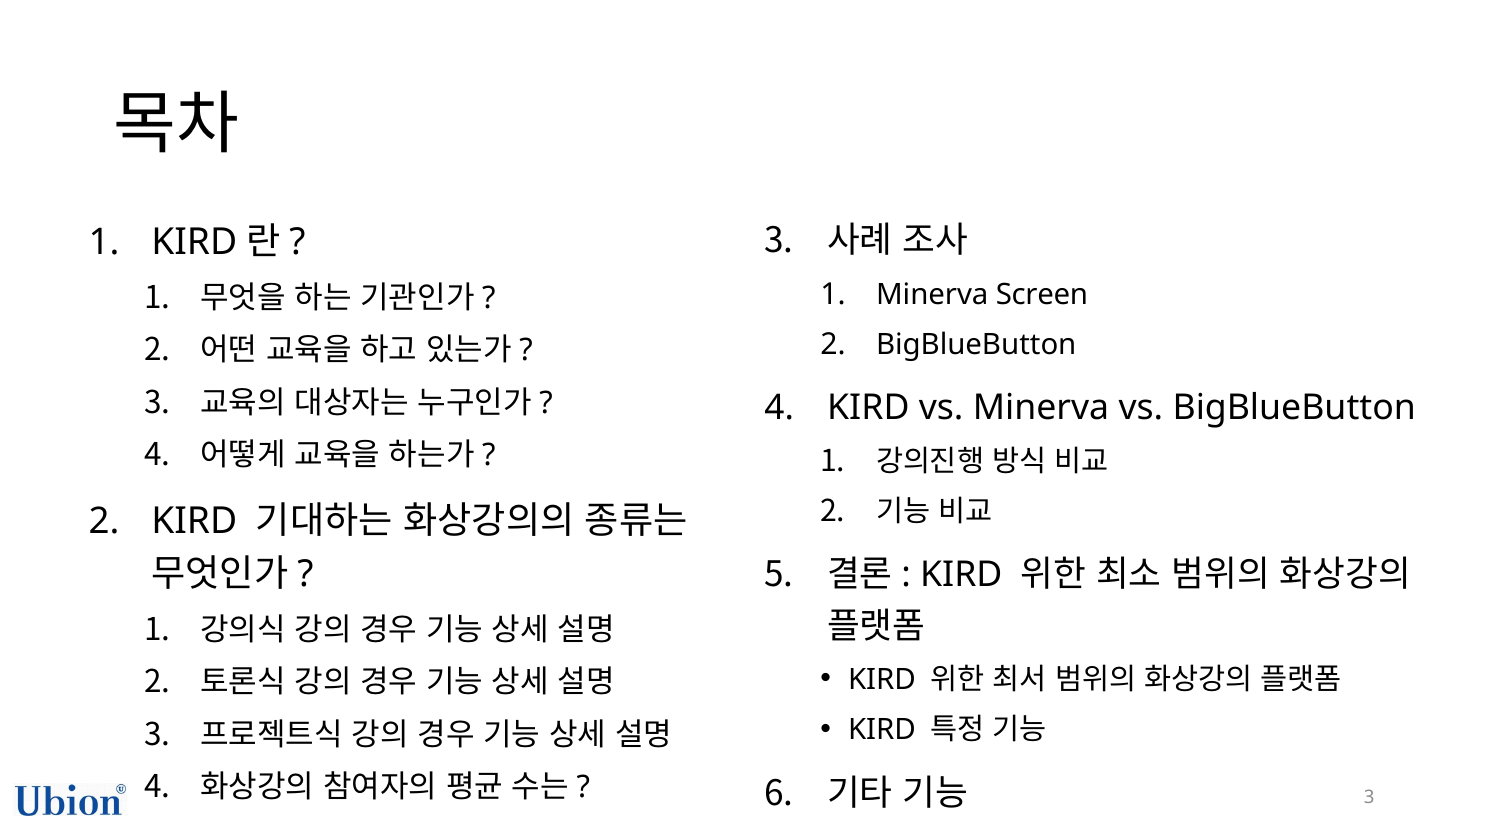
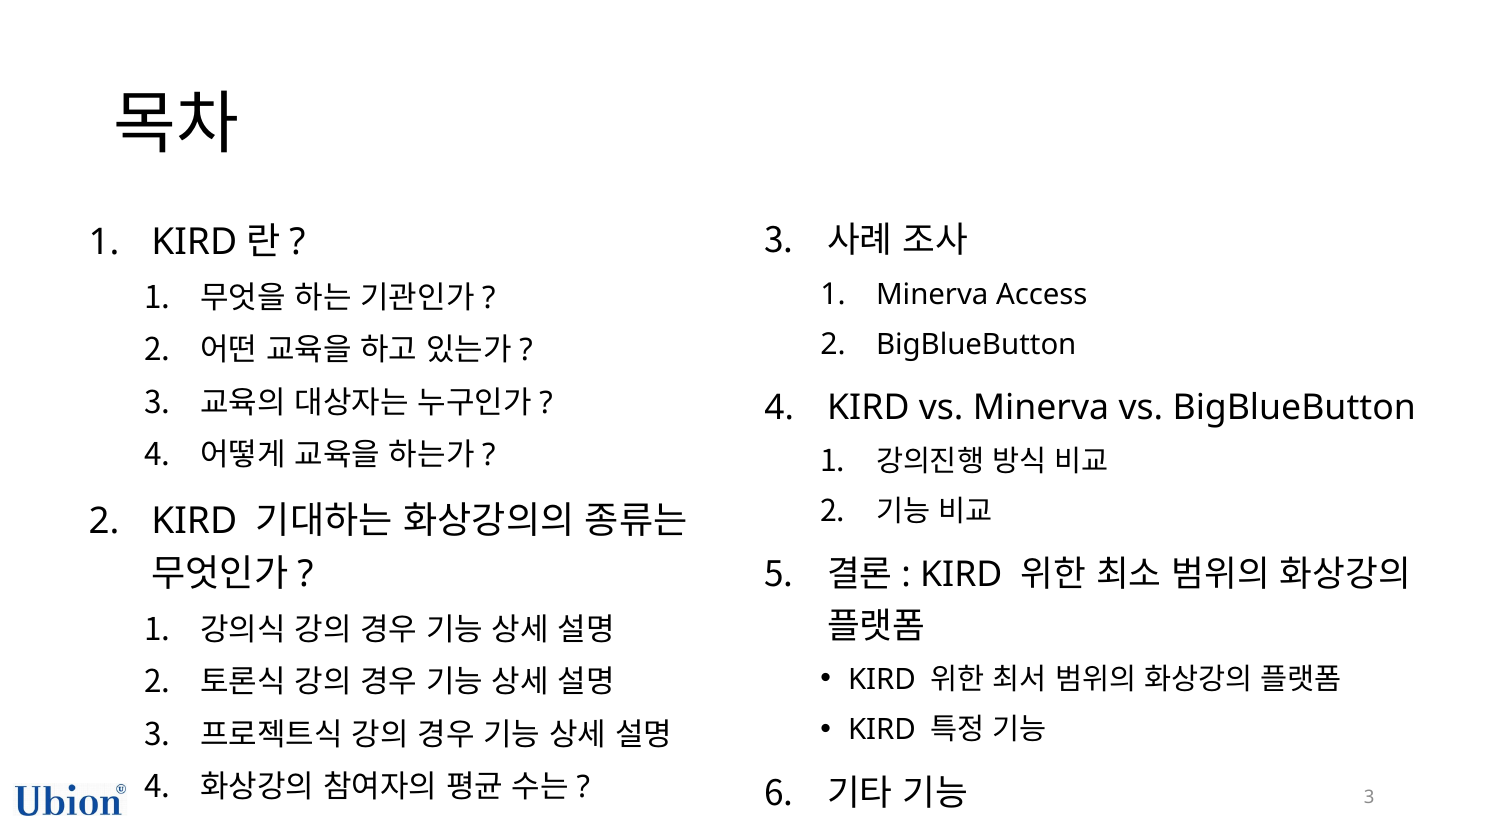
Screen: Screen -> Access
